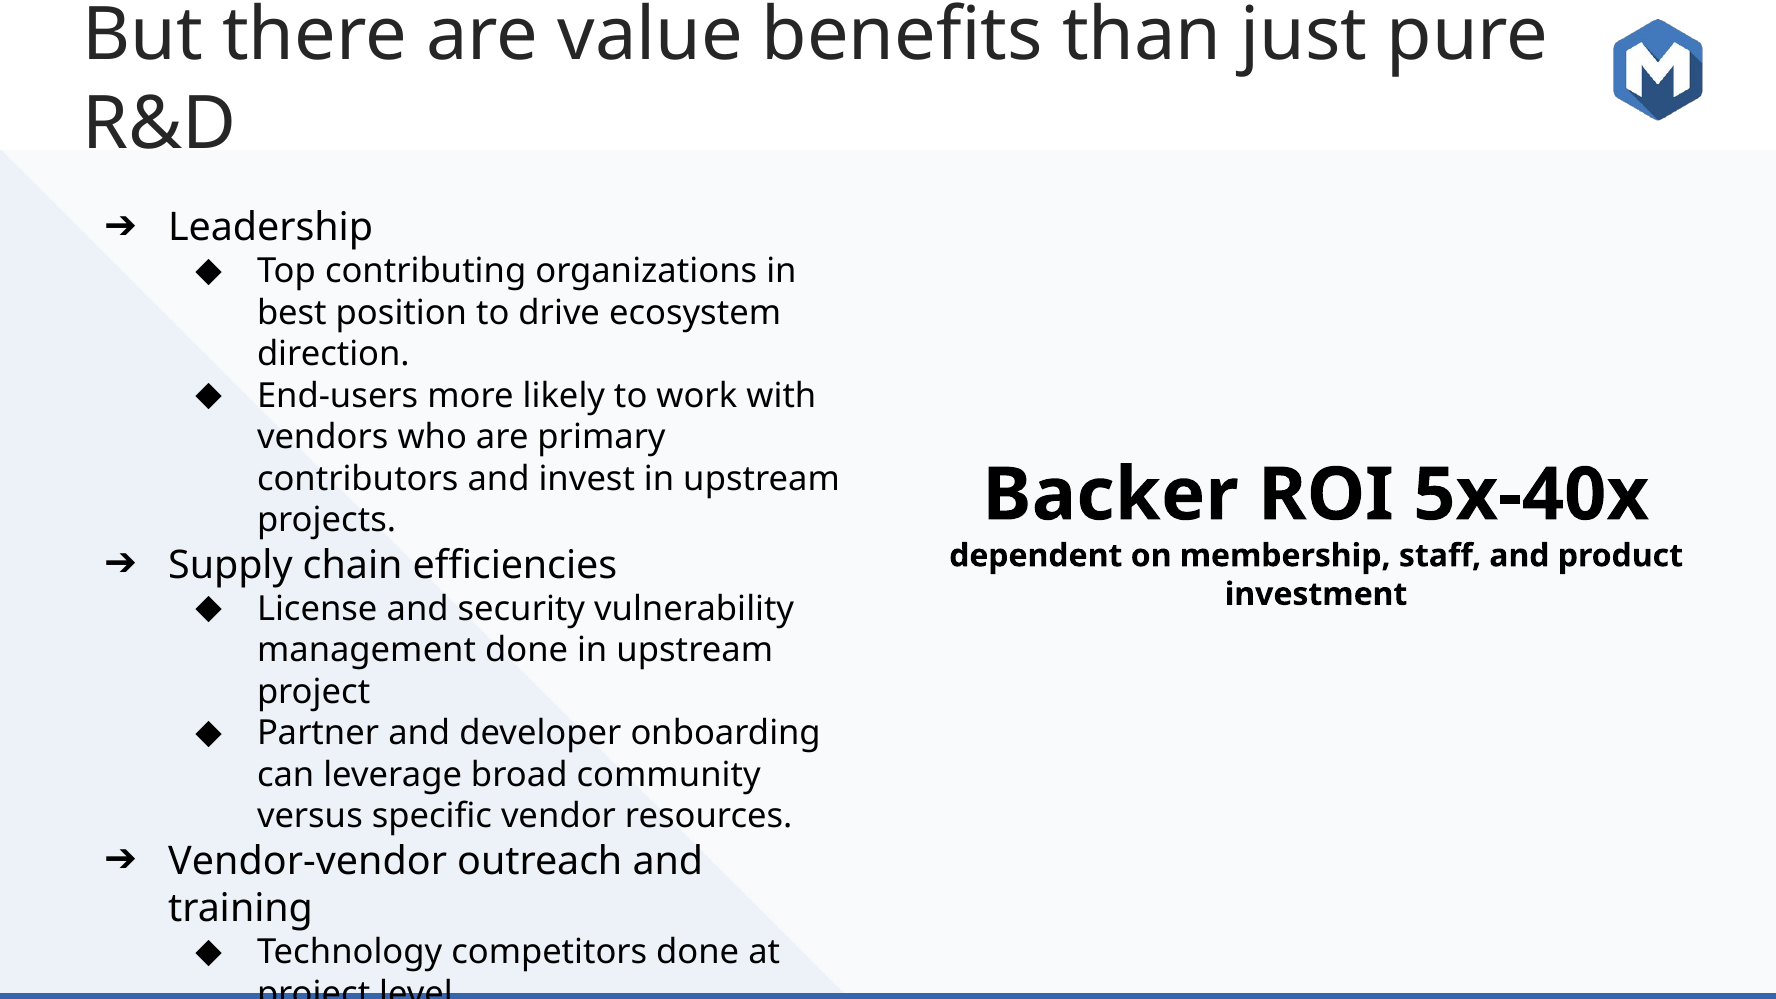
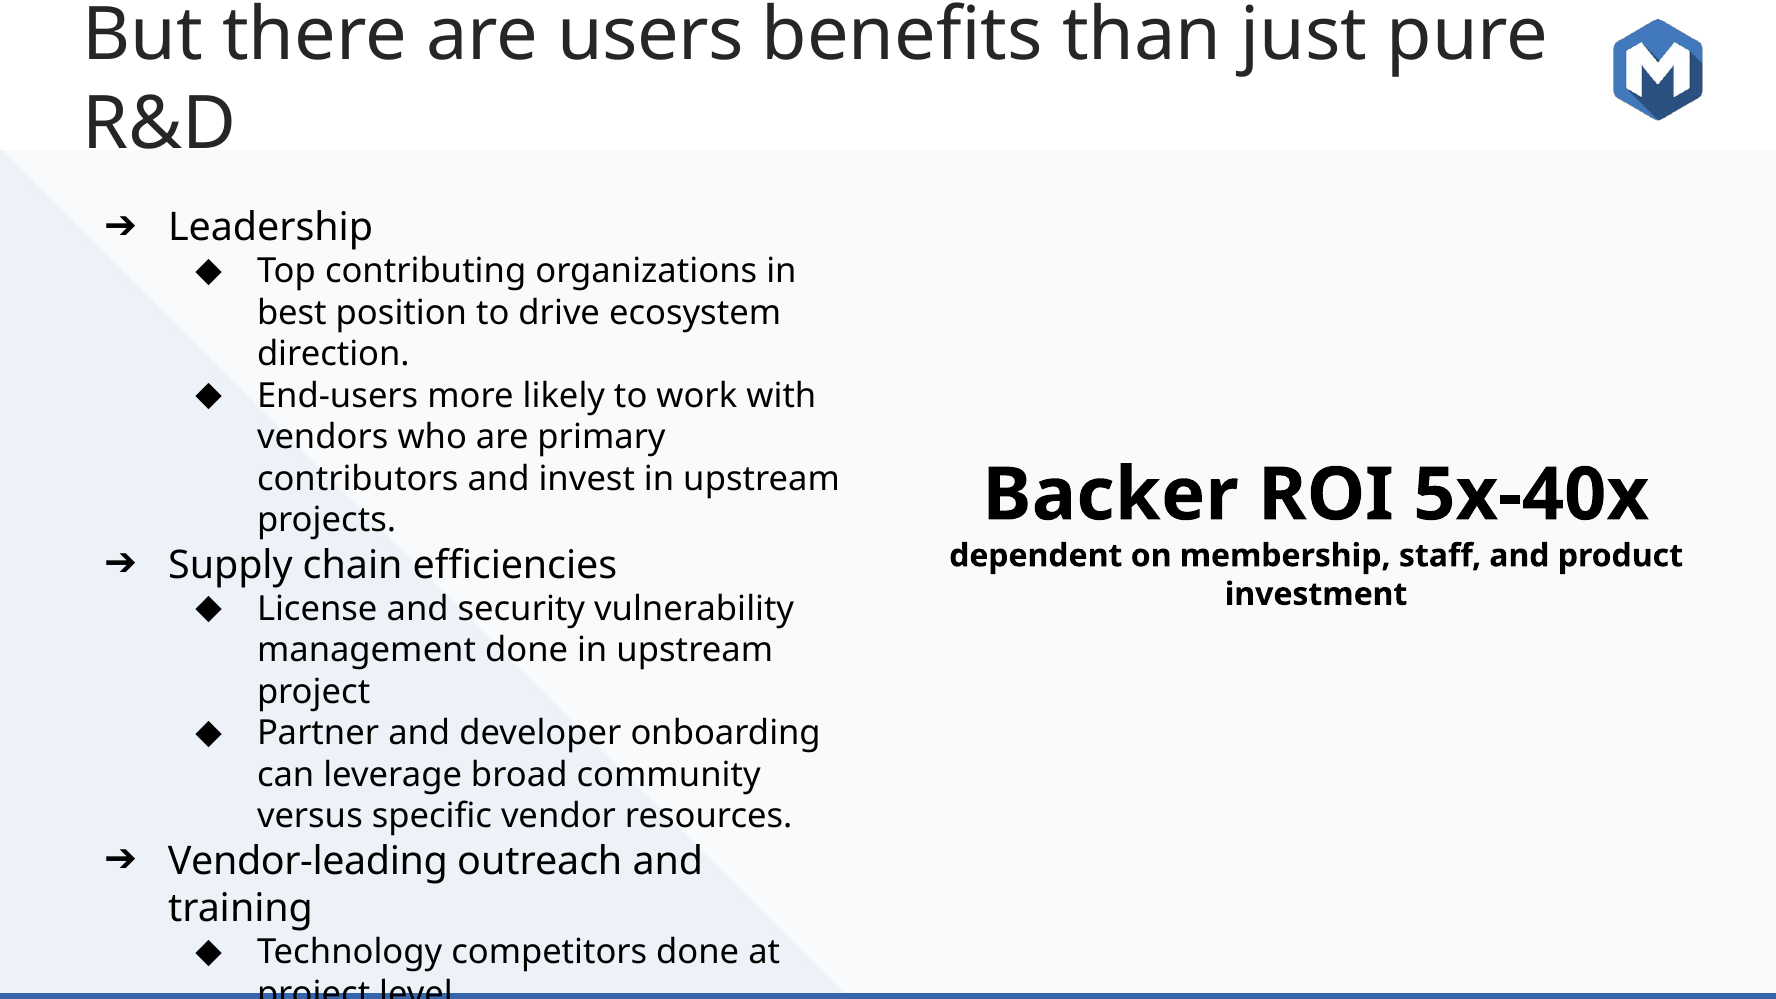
are value: value -> users
Vendor-vendor: Vendor-vendor -> Vendor-leading
